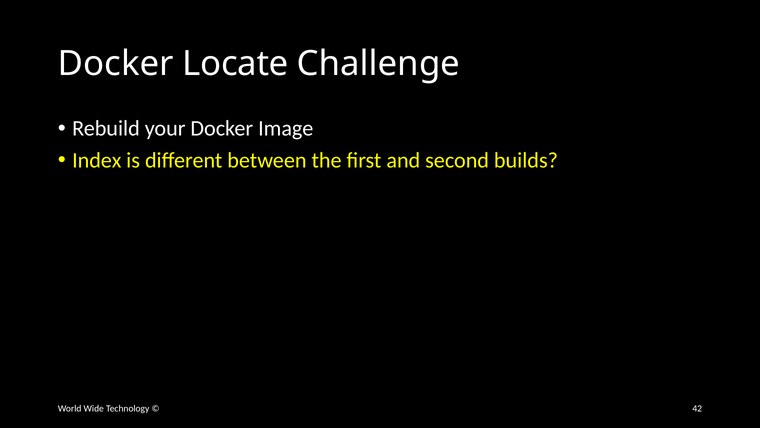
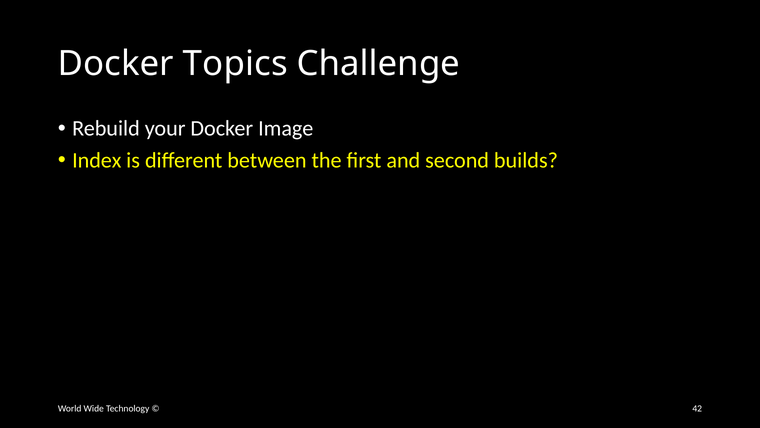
Locate: Locate -> Topics
